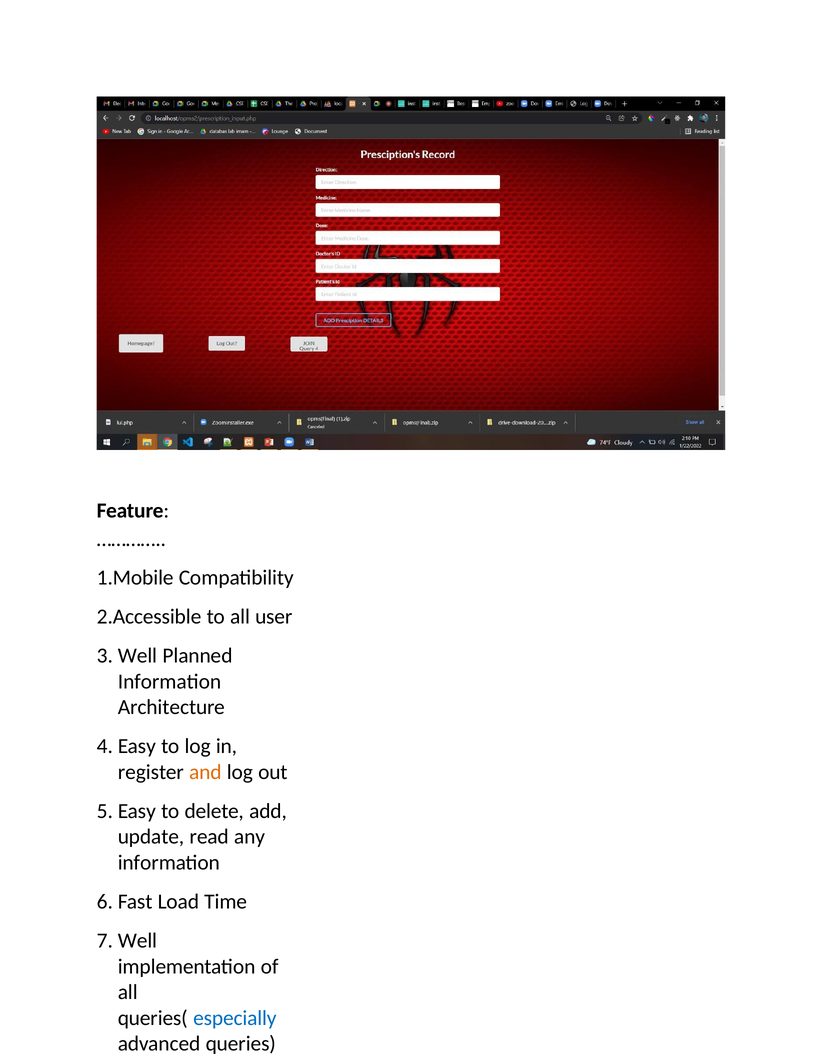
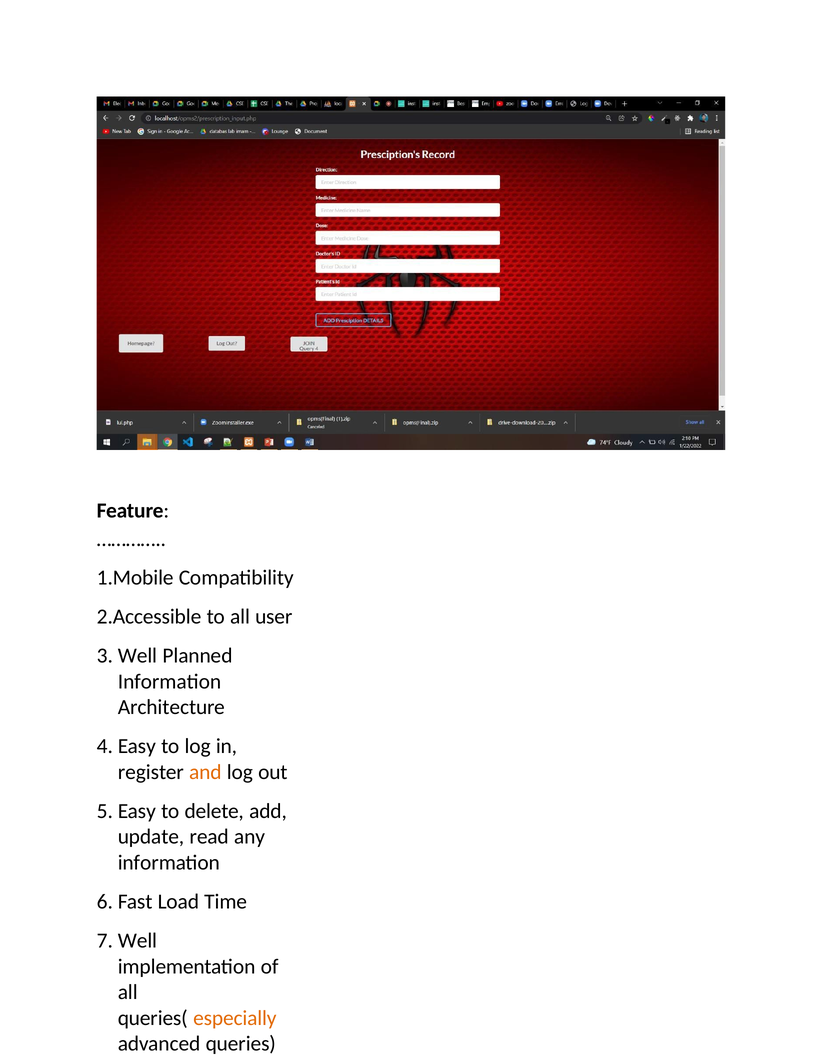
especially colour: blue -> orange
